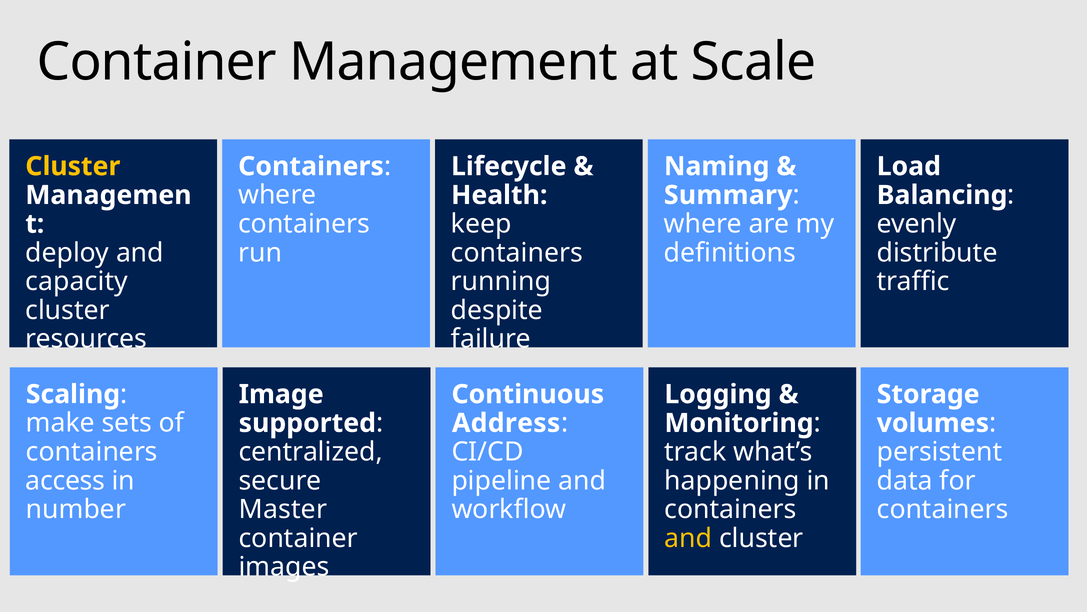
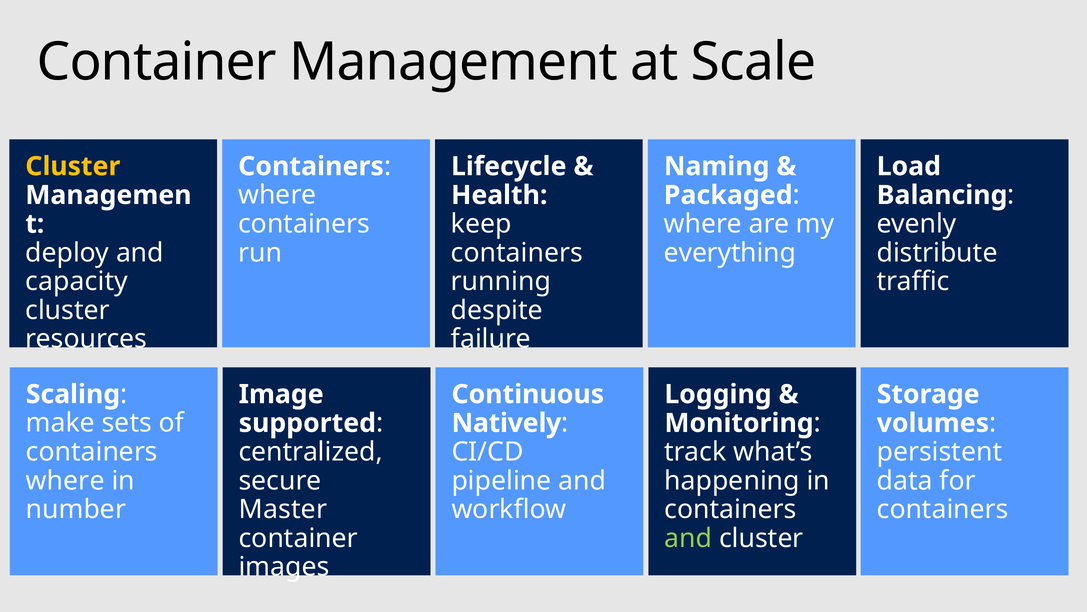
Summary: Summary -> Packaged
definitions: definitions -> everything
Address: Address -> Natively
access at (65, 480): access -> where
and at (688, 538) colour: yellow -> light green
